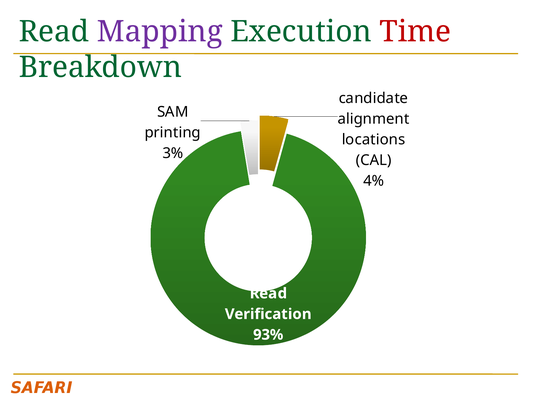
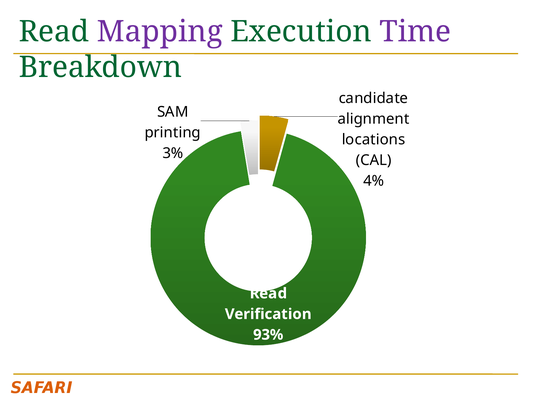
Time colour: red -> purple
